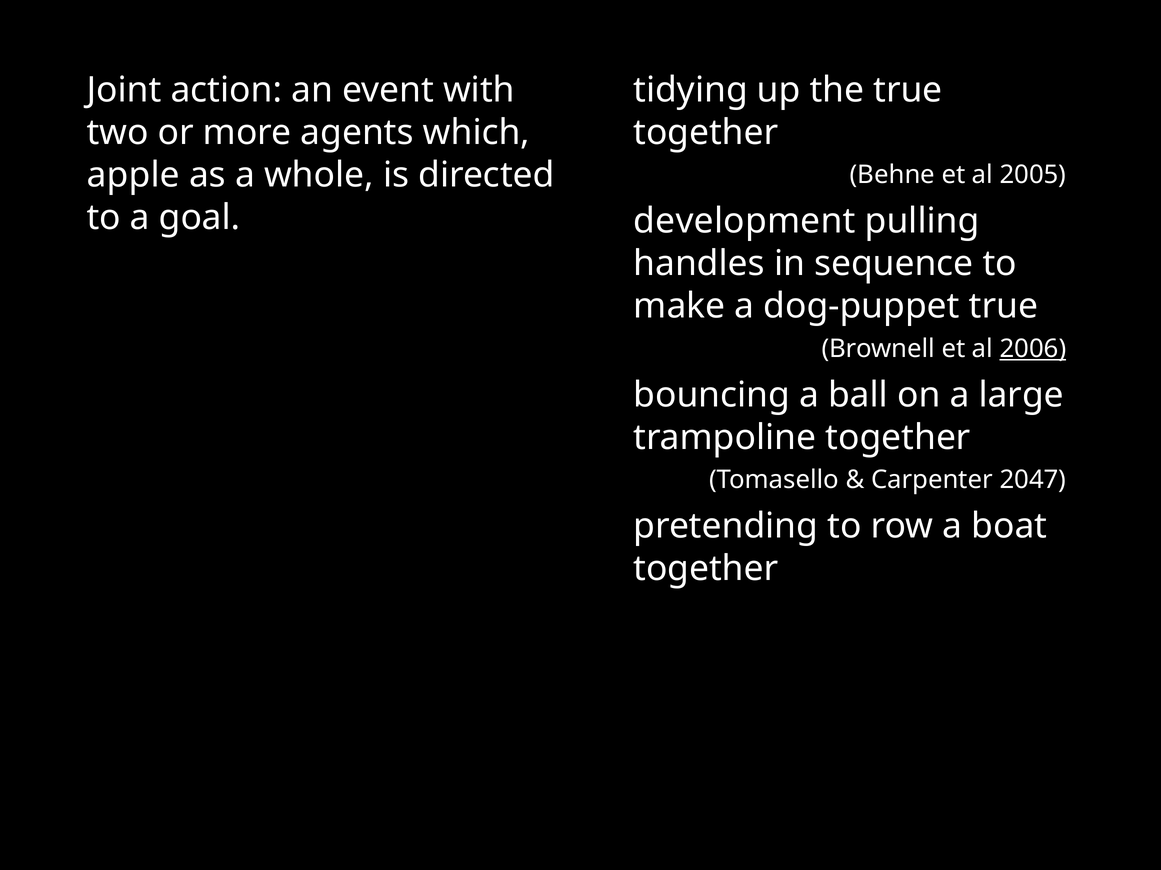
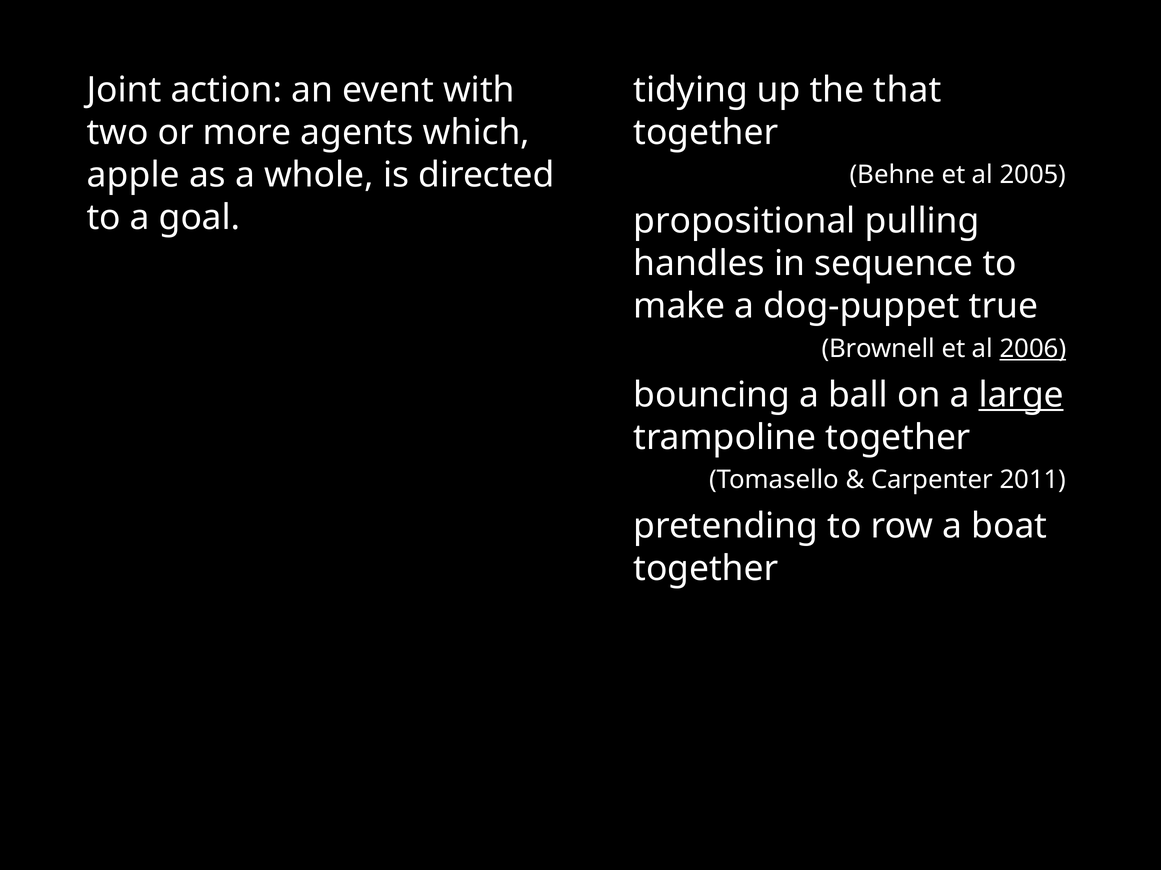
the true: true -> that
development: development -> propositional
large underline: none -> present
2047: 2047 -> 2011
